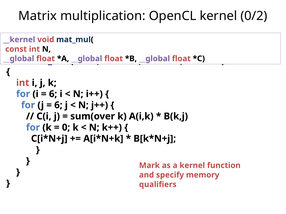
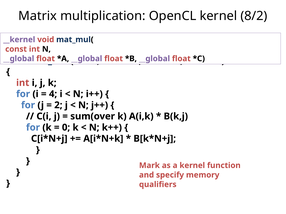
0/2: 0/2 -> 8/2
6 at (53, 94): 6 -> 4
6 at (58, 105): 6 -> 2
